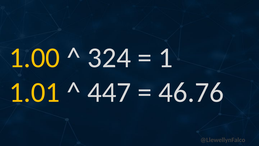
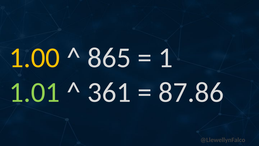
324: 324 -> 865
1.01 colour: yellow -> light green
447: 447 -> 361
46.76: 46.76 -> 87.86
